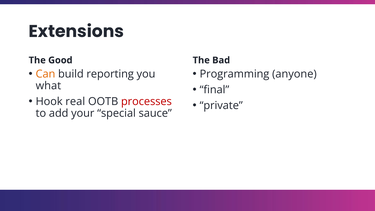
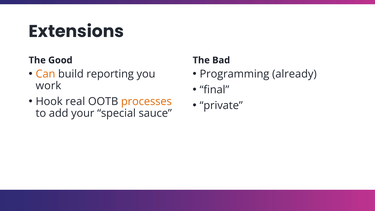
anyone: anyone -> already
what: what -> work
processes colour: red -> orange
